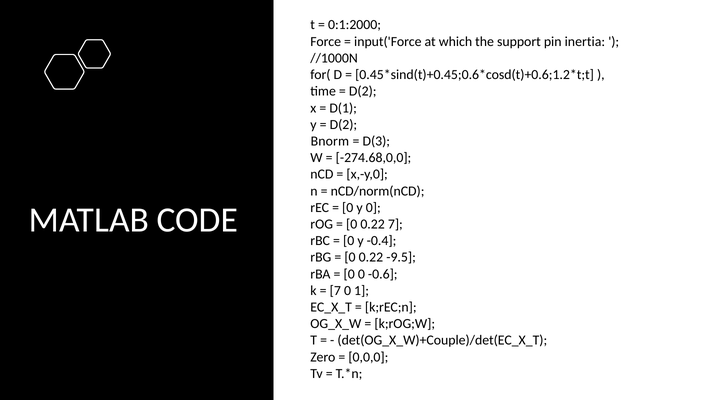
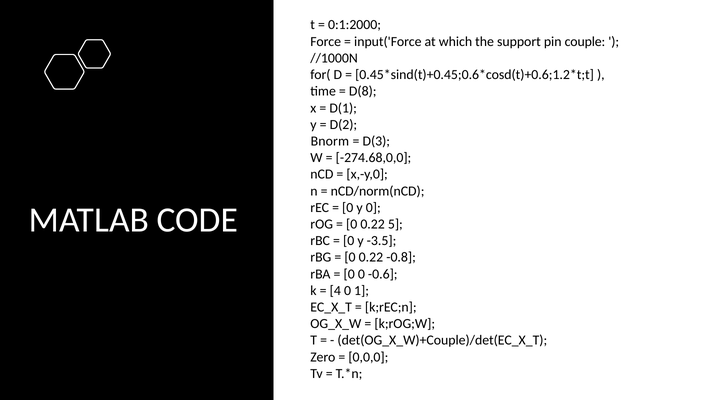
inertia: inertia -> couple
D(2 at (363, 91): D(2 -> D(8
0.22 7: 7 -> 5
-0.4: -0.4 -> -3.5
-9.5: -9.5 -> -0.8
7 at (335, 290): 7 -> 4
